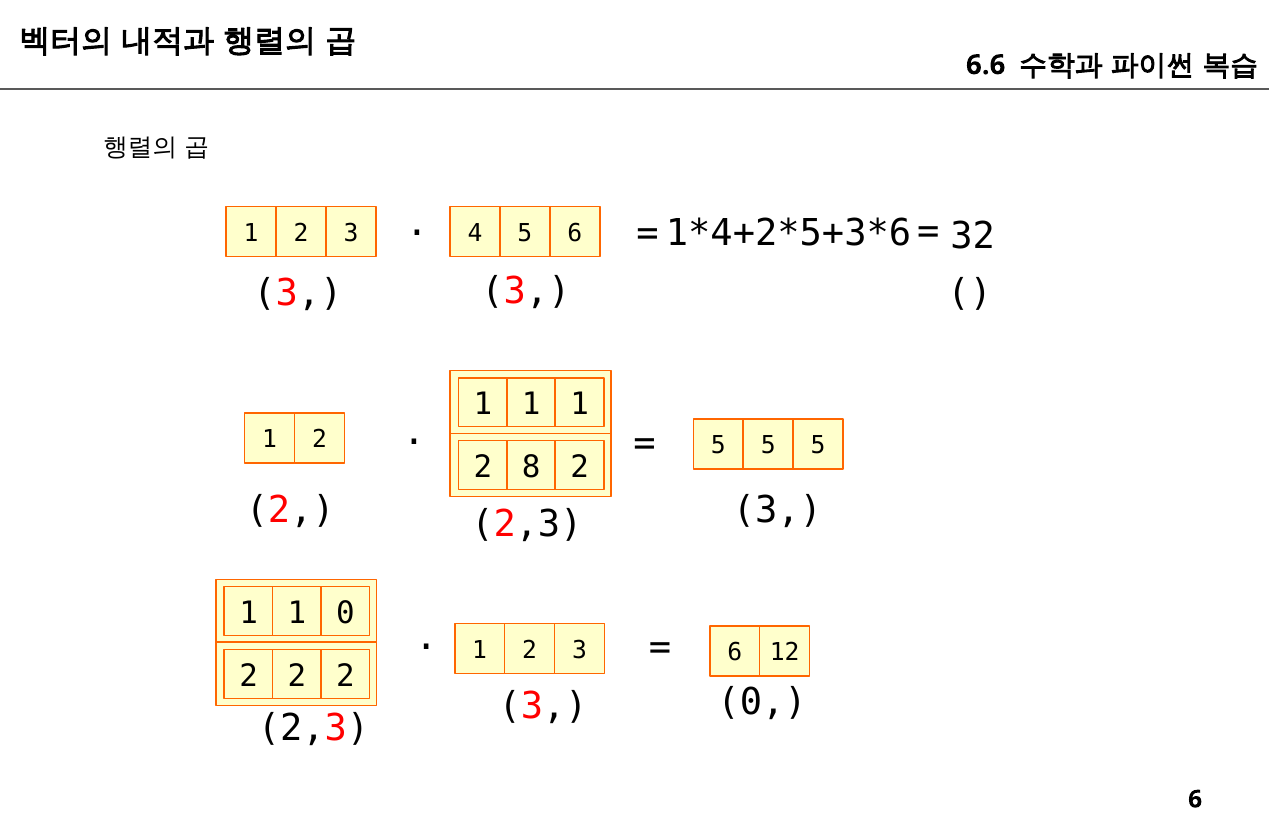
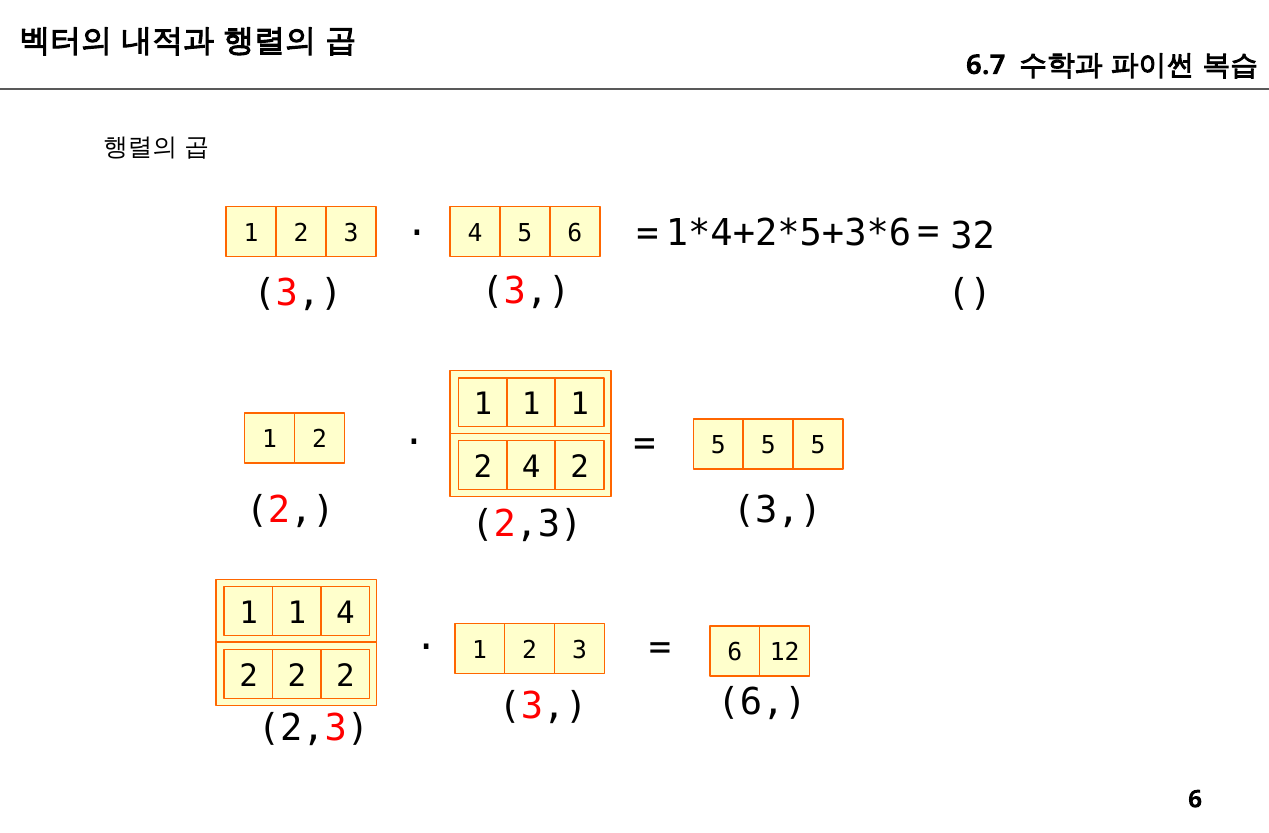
6.6: 6.6 -> 6.7
2 8: 8 -> 4
1 0: 0 -> 4
0 at (762, 702): 0 -> 6
